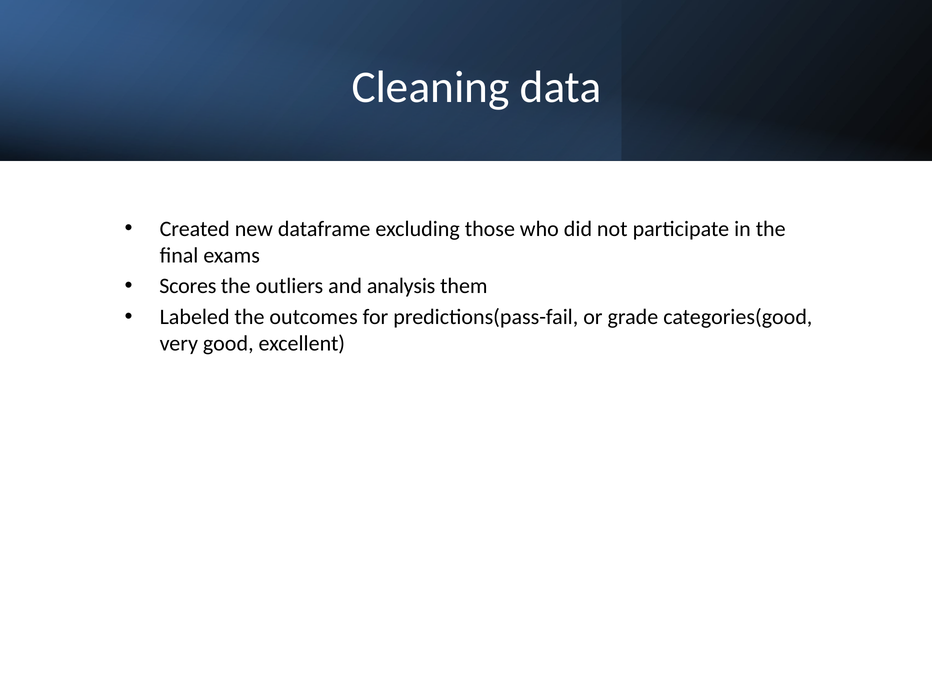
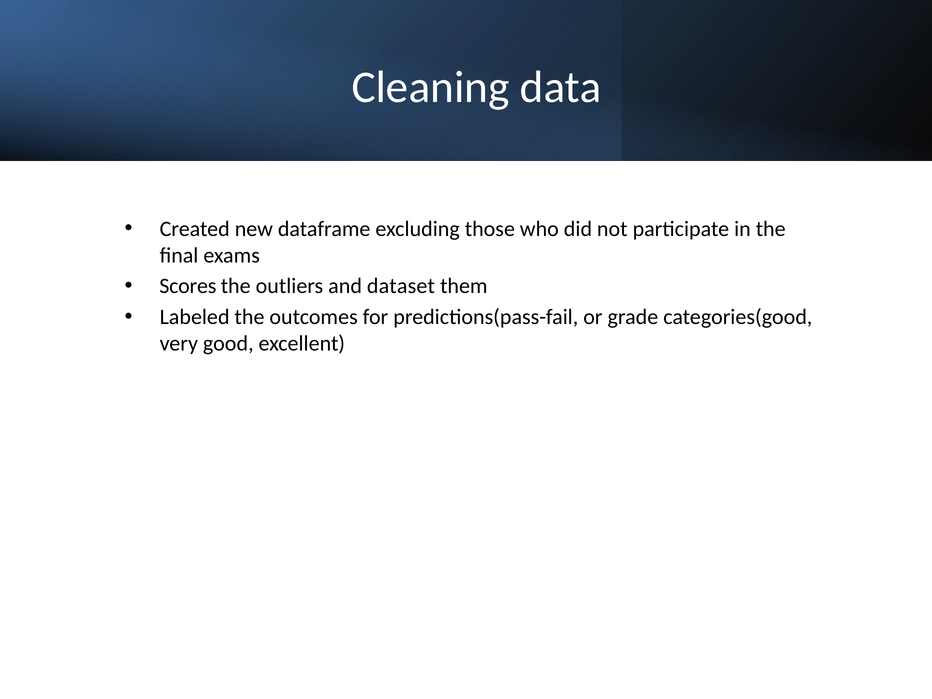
analysis: analysis -> dataset
